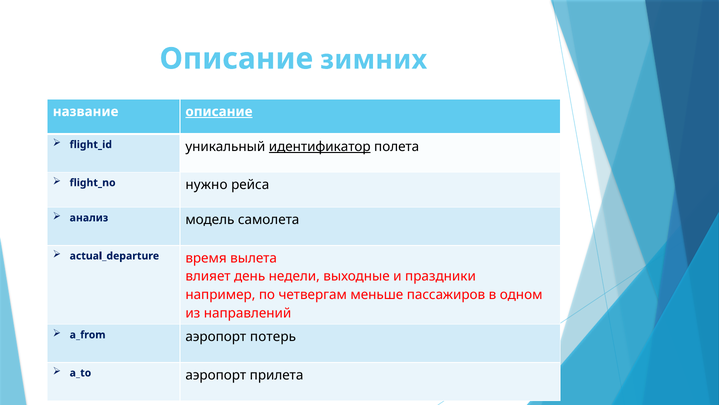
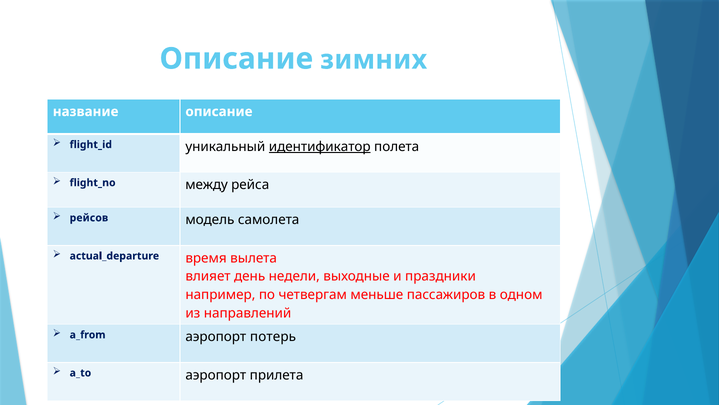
описание at (219, 111) underline: present -> none
нужно: нужно -> между
анализ: анализ -> рейсов
